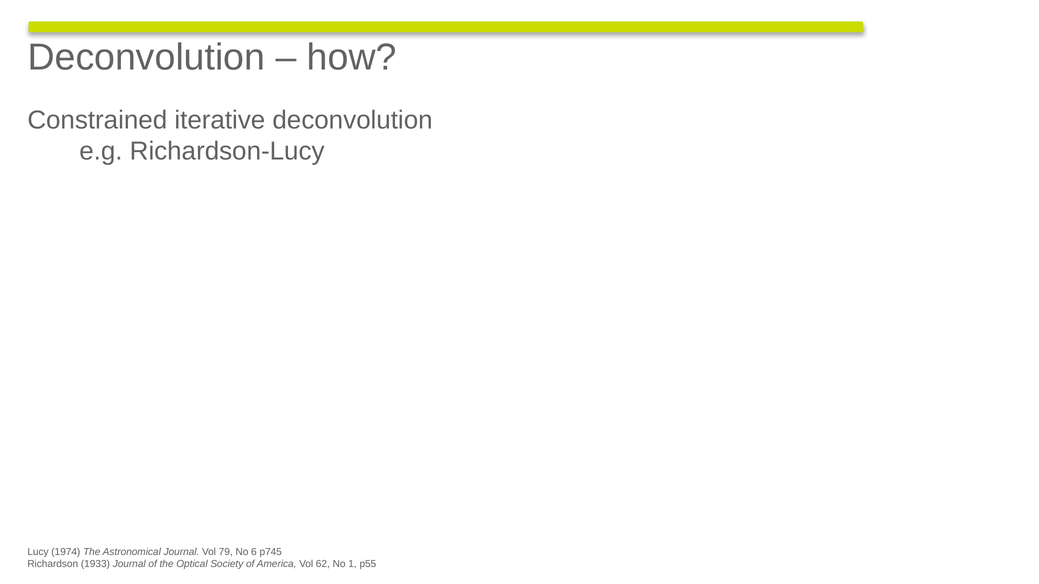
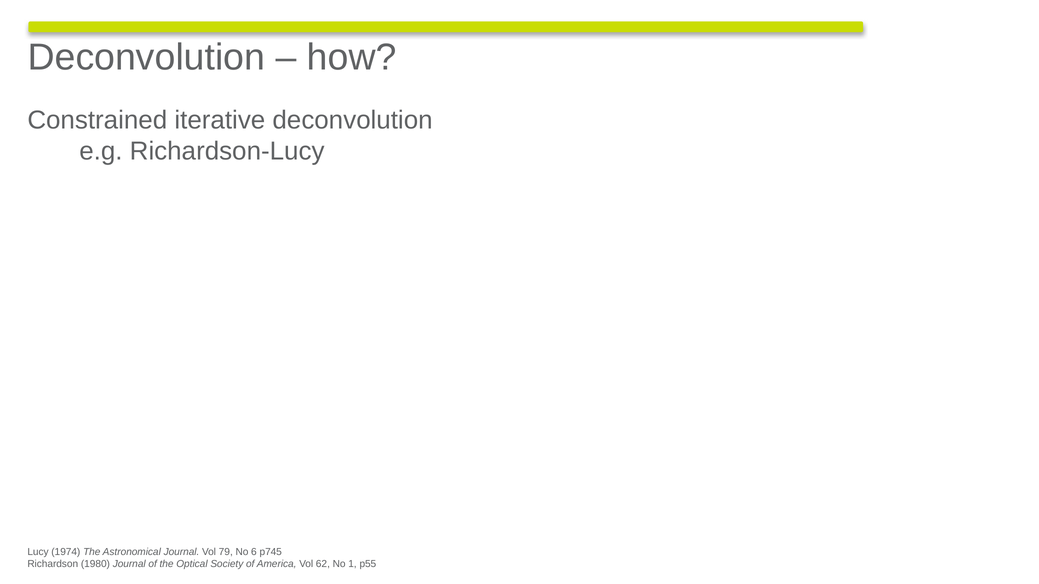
1933: 1933 -> 1980
